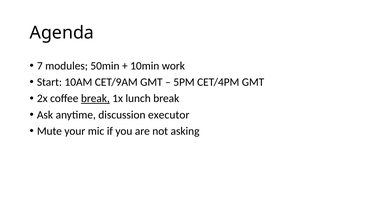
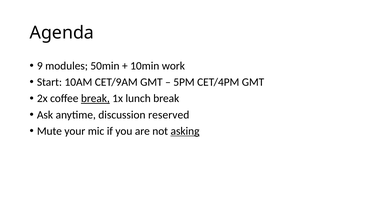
7: 7 -> 9
executor: executor -> reserved
asking underline: none -> present
